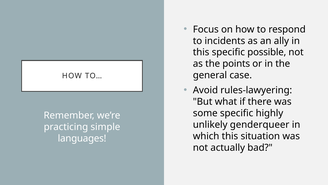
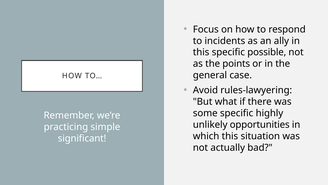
genderqueer: genderqueer -> opportunities
languages: languages -> significant
